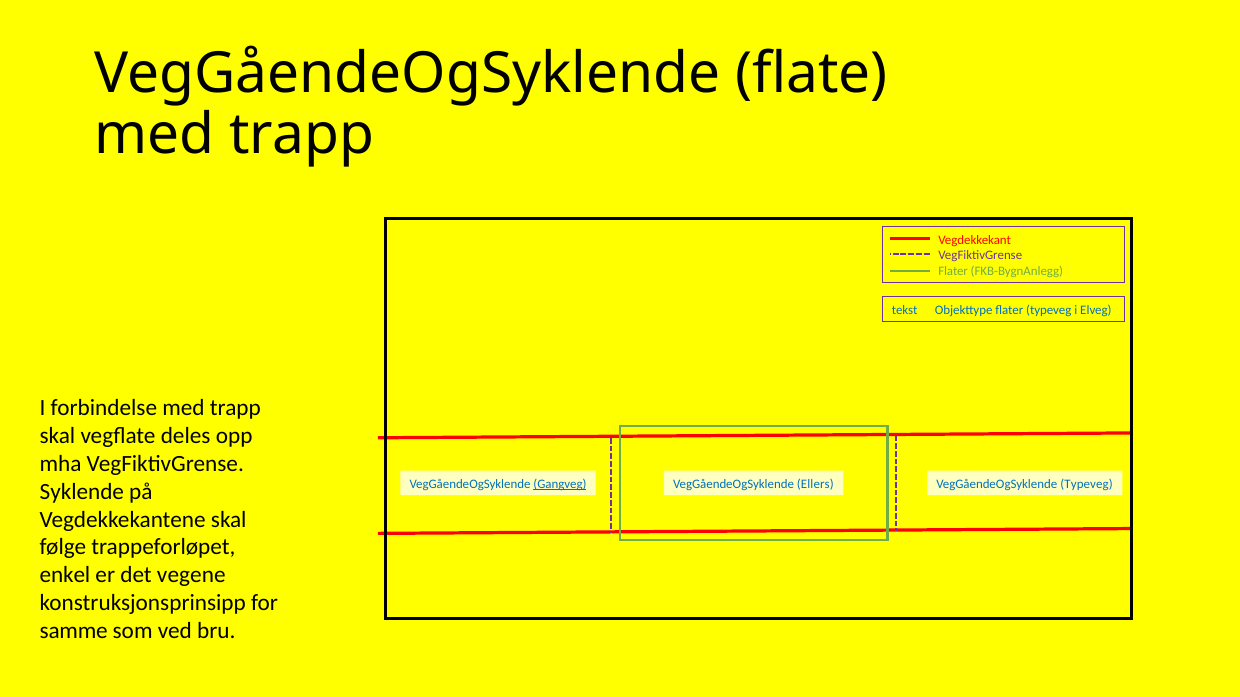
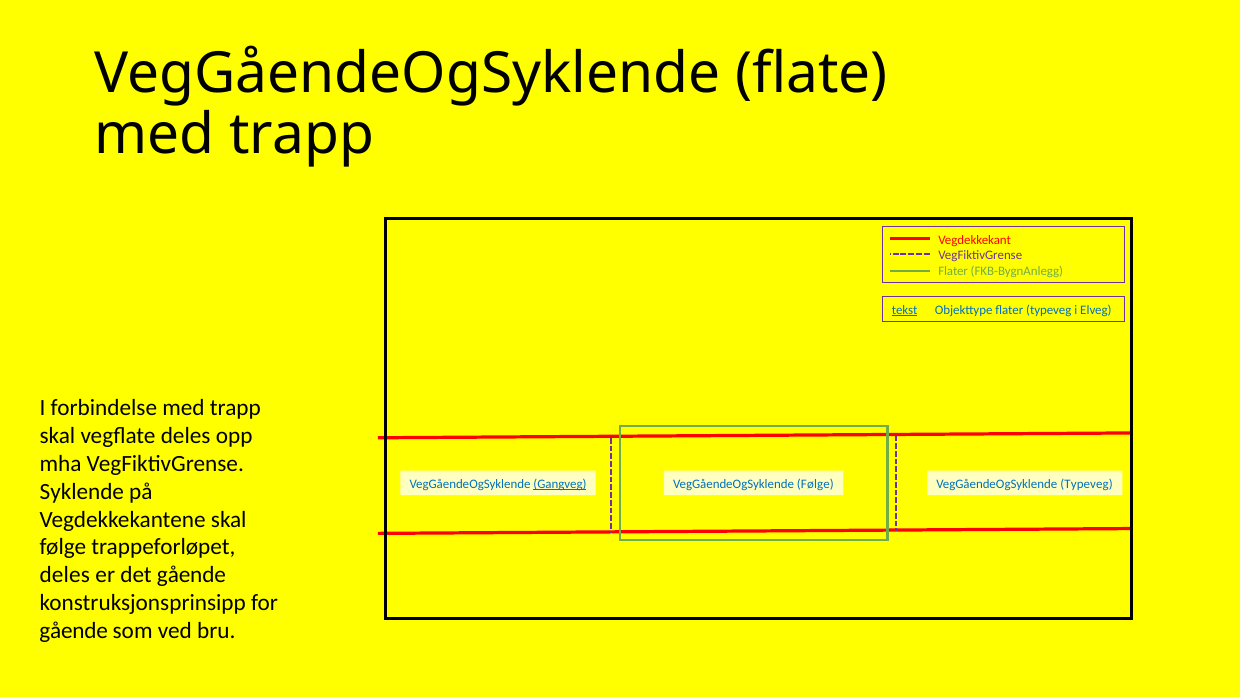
tekst underline: none -> present
VegGåendeOgSyklende Ellers: Ellers -> Følge
enkel at (65, 576): enkel -> deles
det vegene: vegene -> gående
samme at (74, 631): samme -> gående
